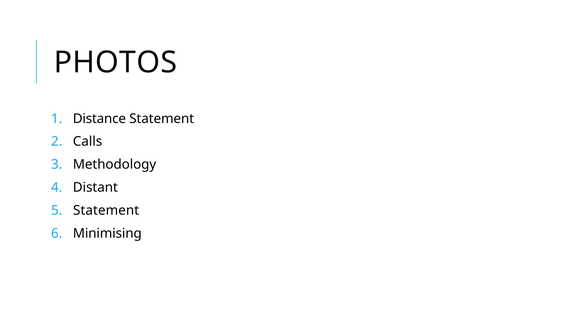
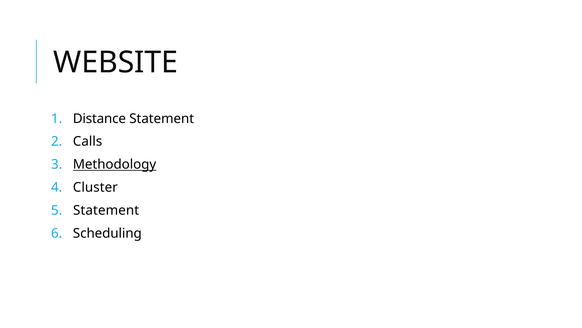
PHOTOS: PHOTOS -> WEBSITE
Methodology underline: none -> present
Distant: Distant -> Cluster
Minimising: Minimising -> Scheduling
